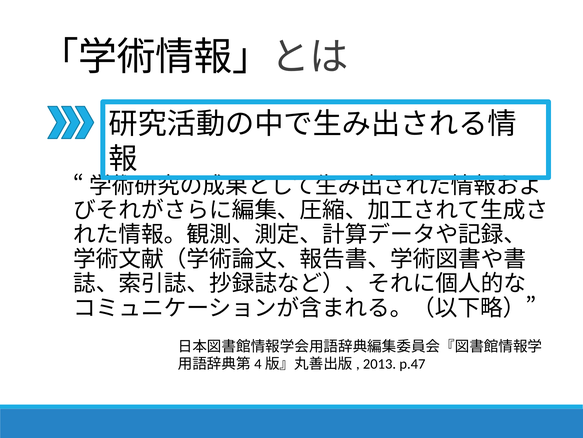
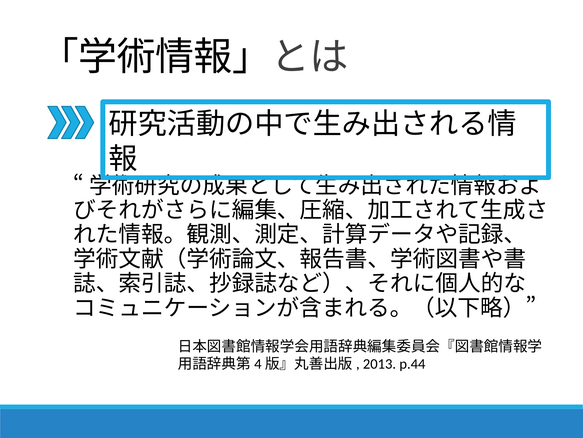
p.47: p.47 -> p.44
